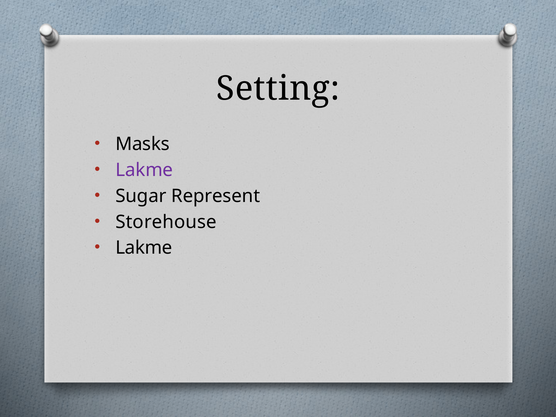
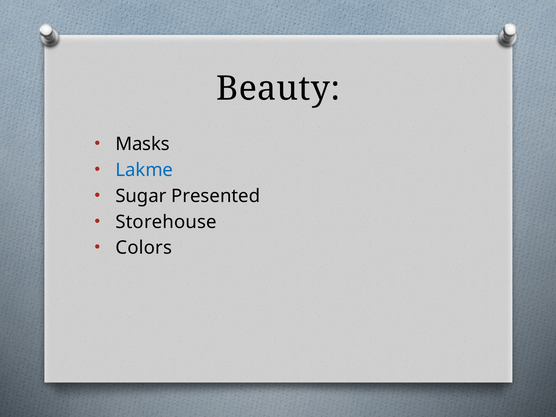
Setting: Setting -> Beauty
Lakme at (144, 170) colour: purple -> blue
Represent: Represent -> Presented
Lakme at (144, 248): Lakme -> Colors
